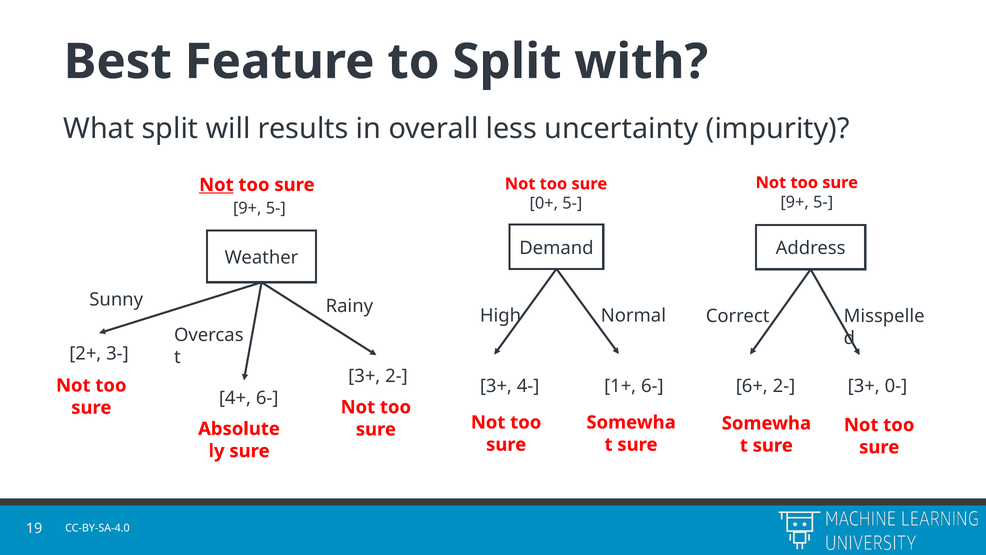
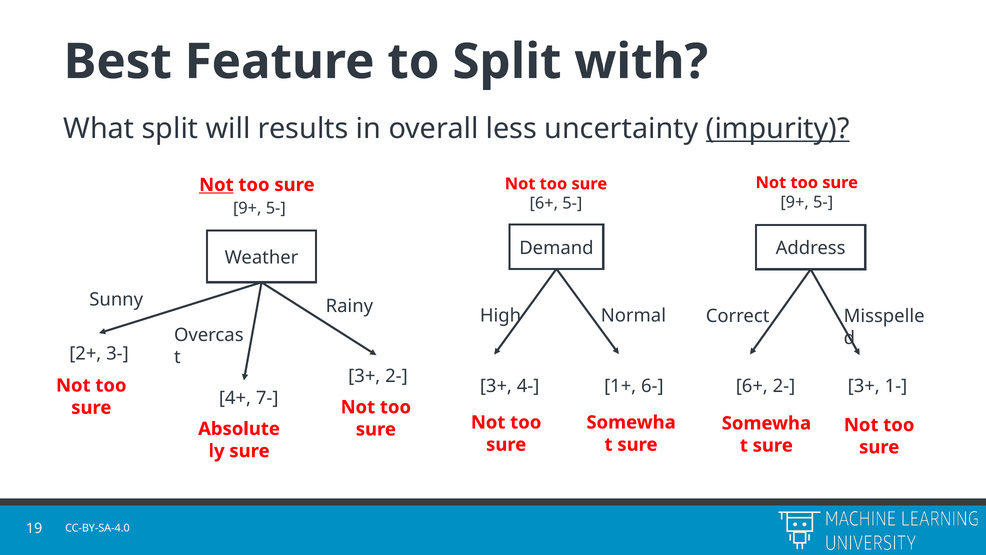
impurity underline: none -> present
0+ at (544, 203): 0+ -> 6+
0-: 0- -> 1-
4+ 6-: 6- -> 7-
